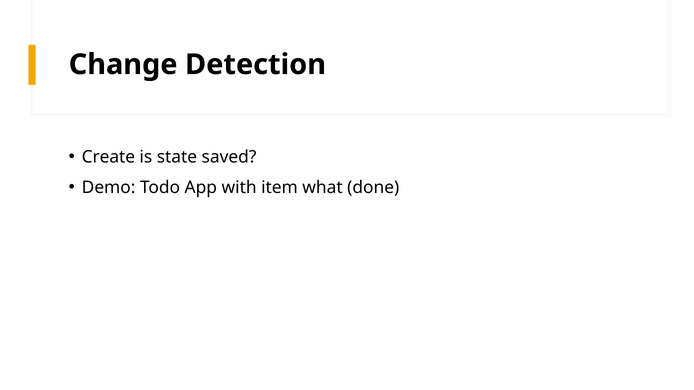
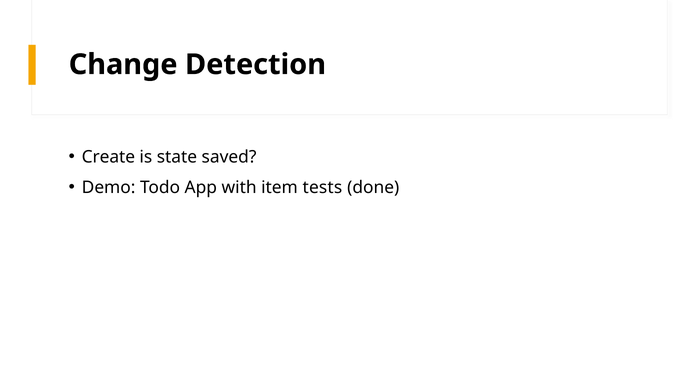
what: what -> tests
